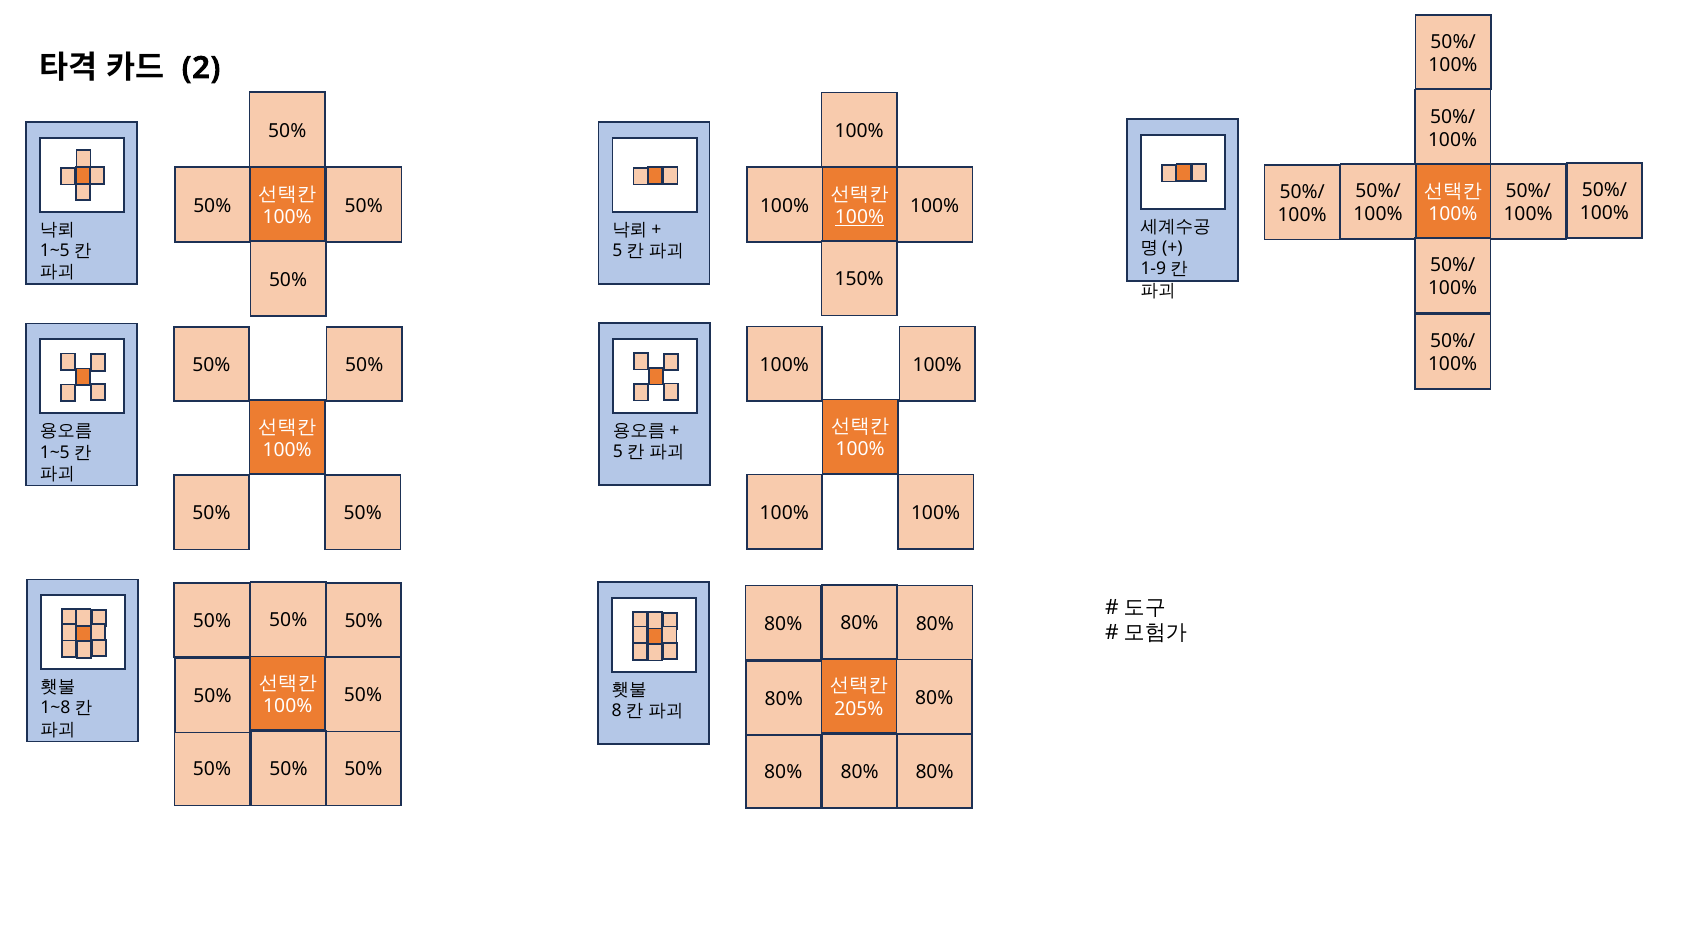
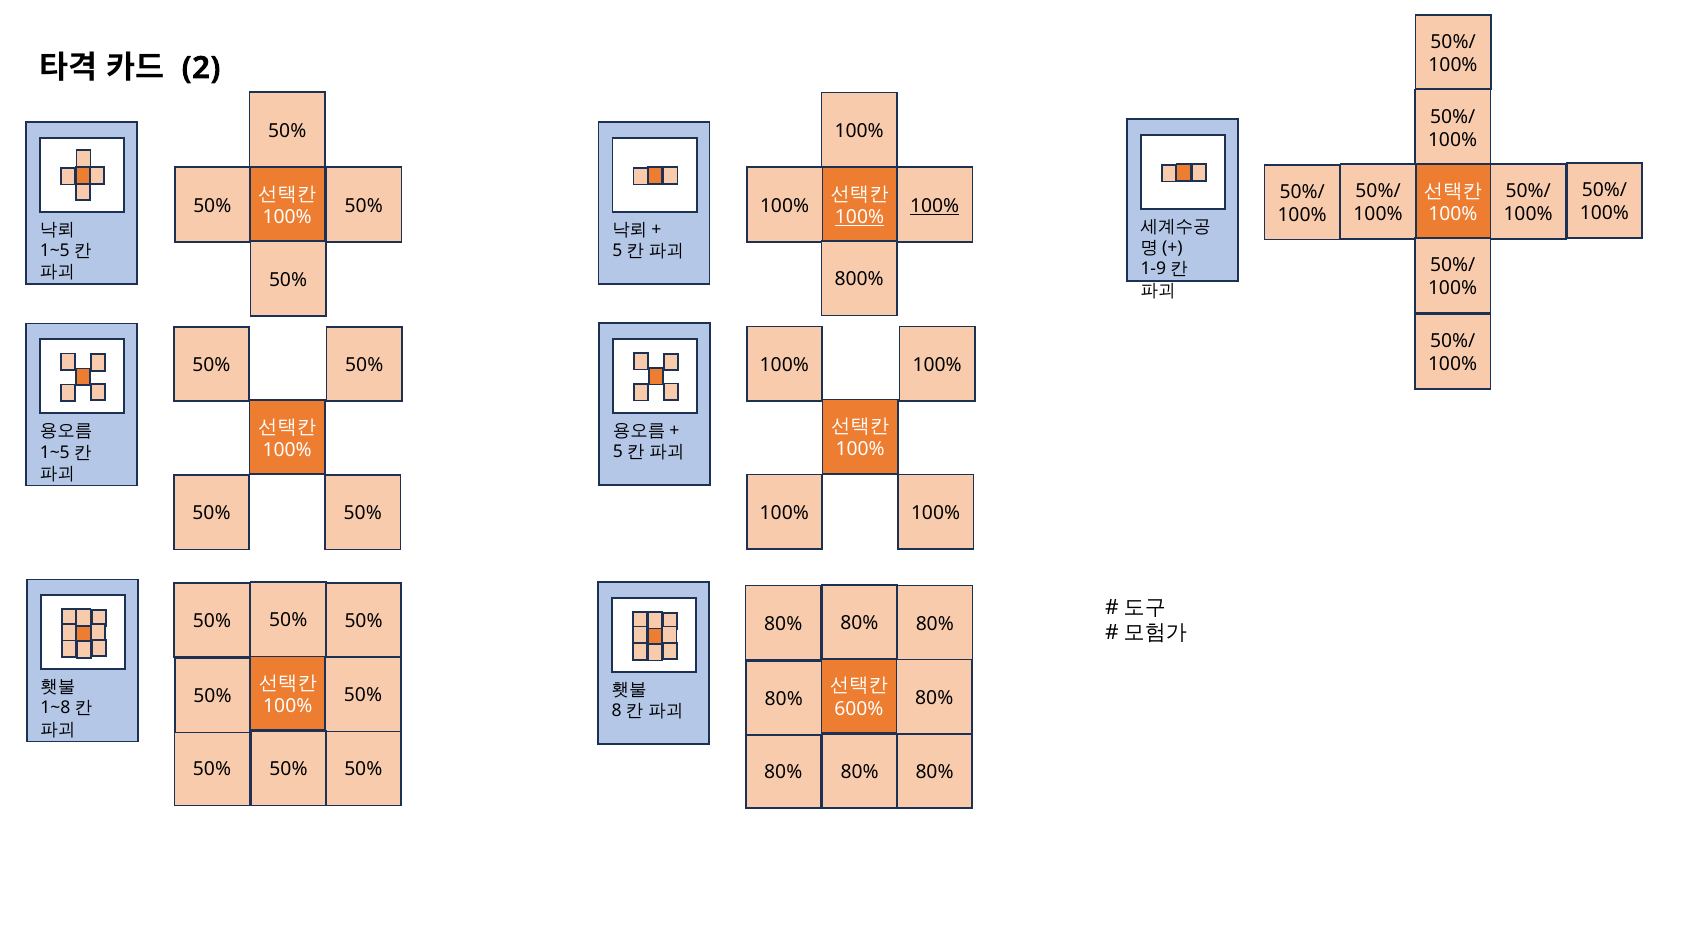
100% at (935, 206) underline: none -> present
150%: 150% -> 800%
205%: 205% -> 600%
